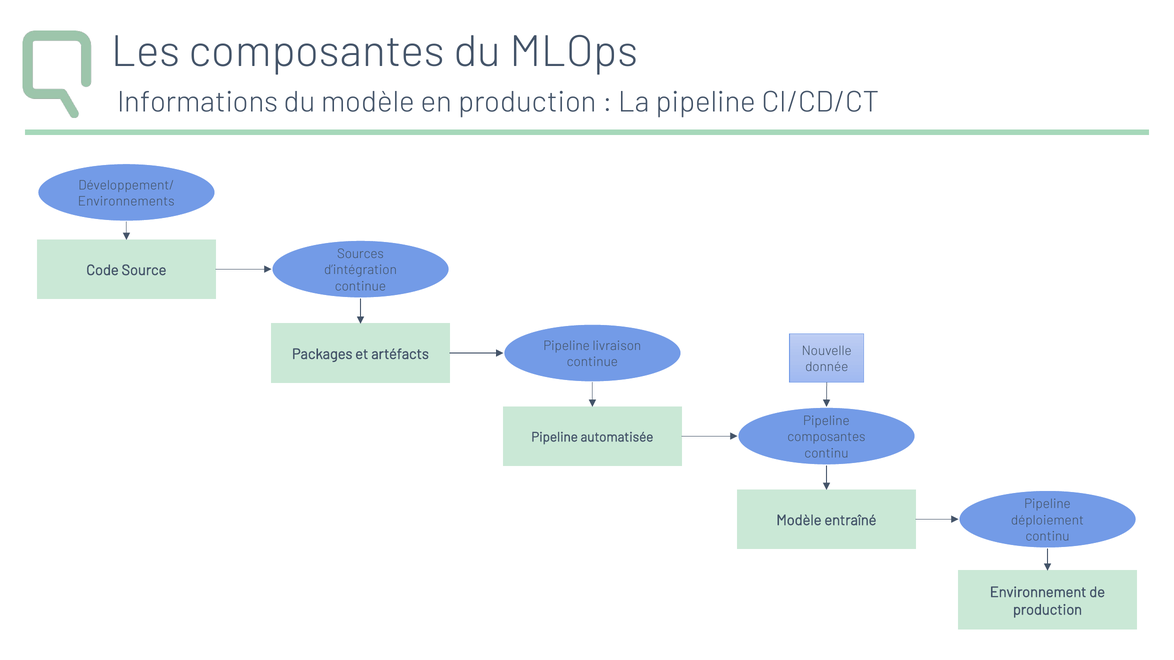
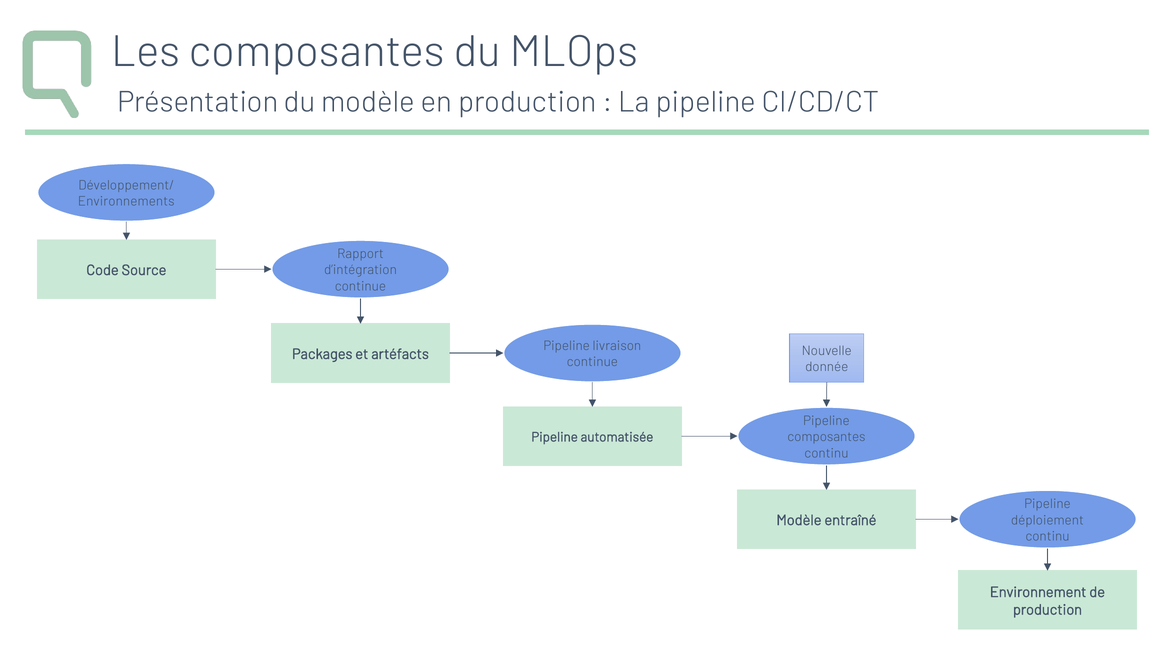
Informations: Informations -> Présentation
Sources: Sources -> Rapport
